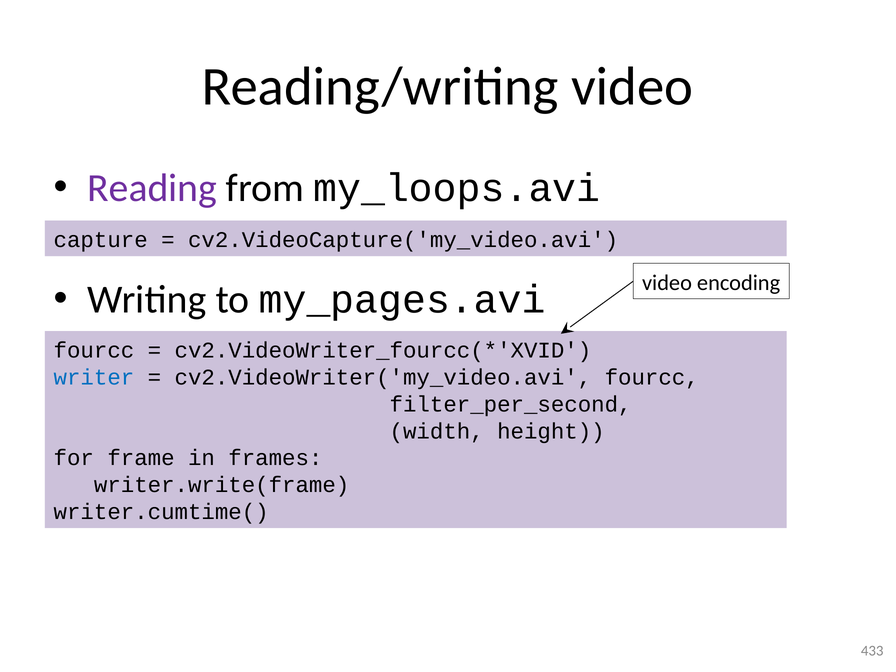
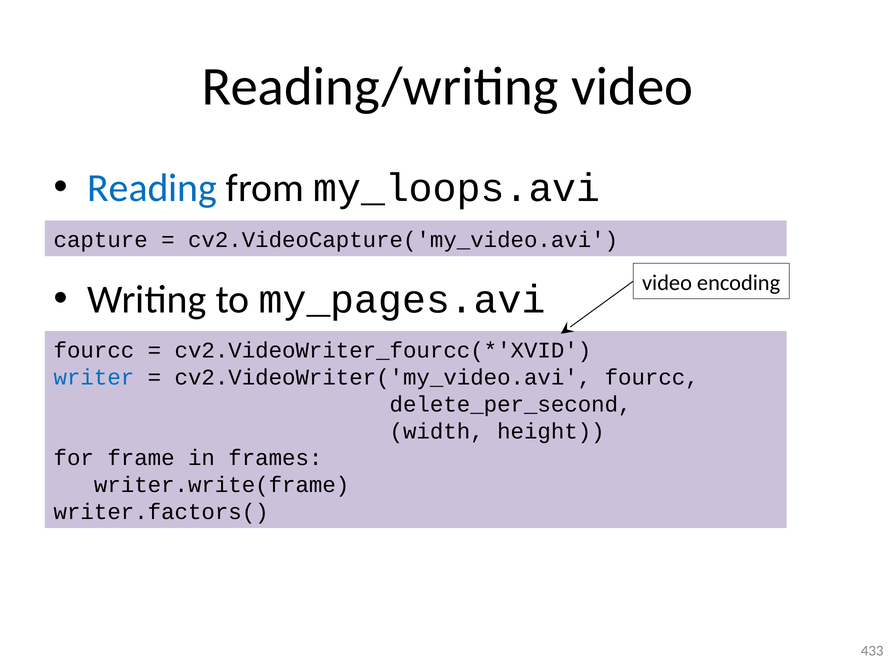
Reading colour: purple -> blue
filter_per_second: filter_per_second -> delete_per_second
writer.cumtime(: writer.cumtime( -> writer.factors(
